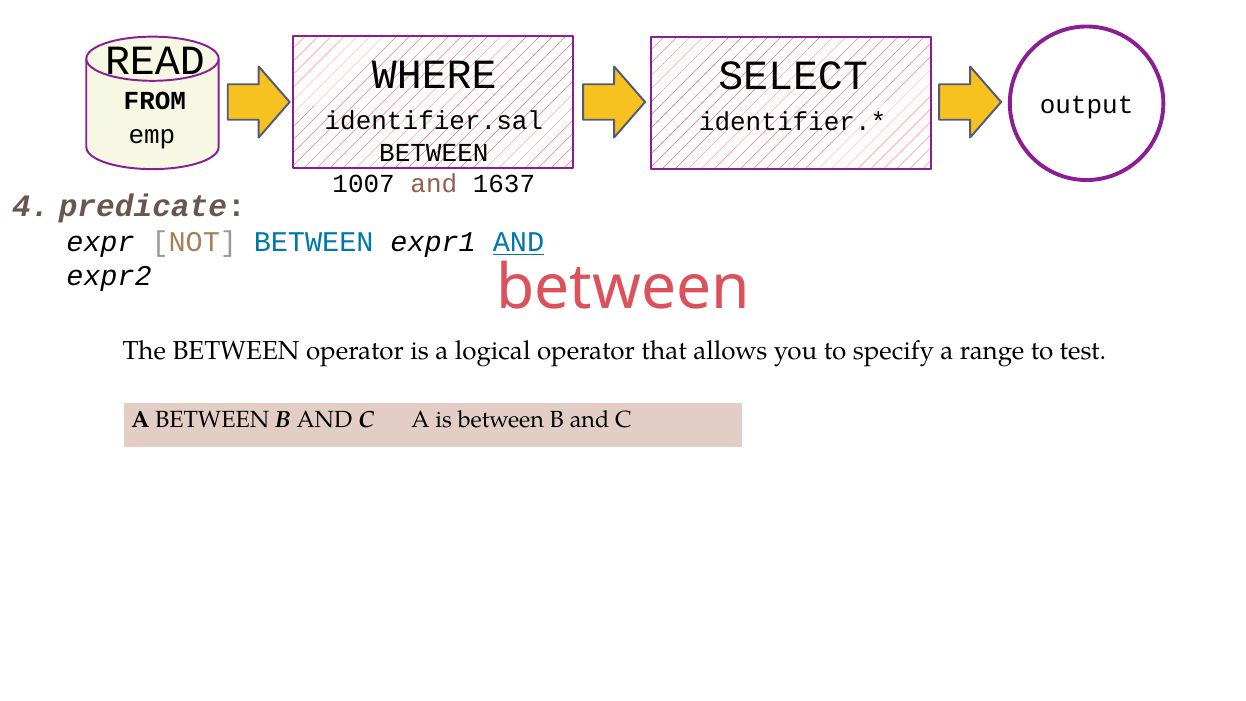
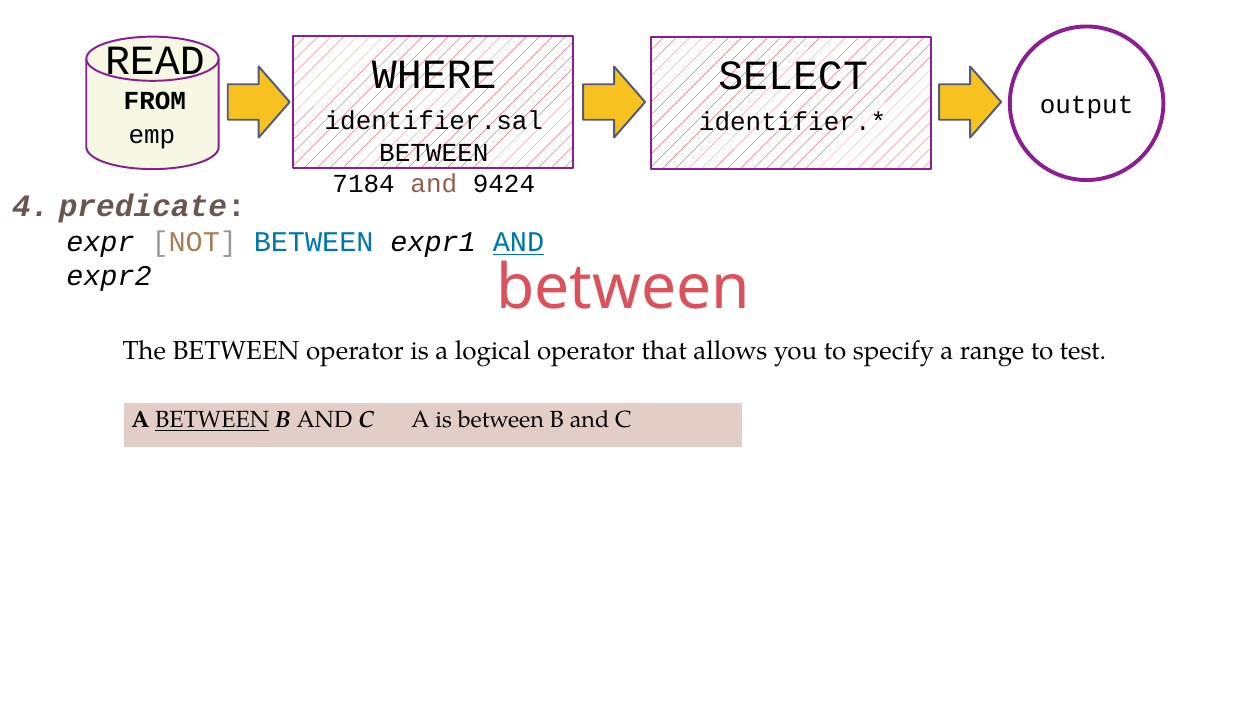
1007: 1007 -> 7184
1637: 1637 -> 9424
BETWEEN at (212, 420) underline: none -> present
